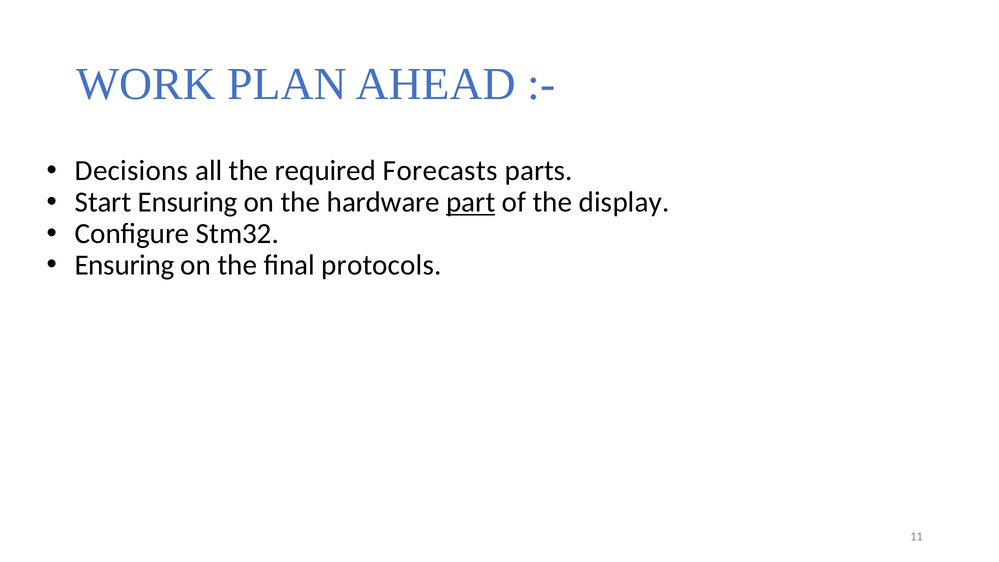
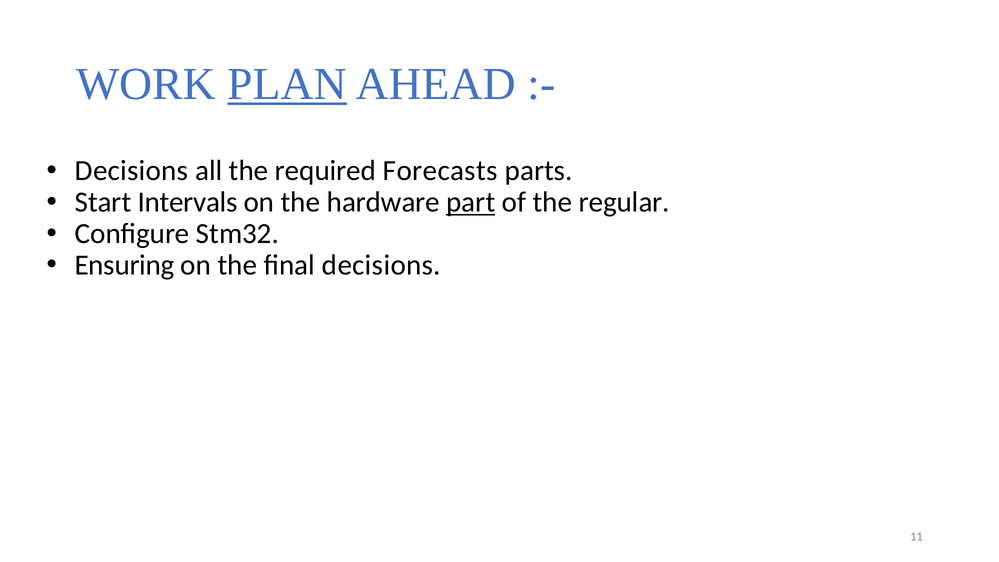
PLAN underline: none -> present
Start Ensuring: Ensuring -> Intervals
display: display -> regular
final protocols: protocols -> decisions
